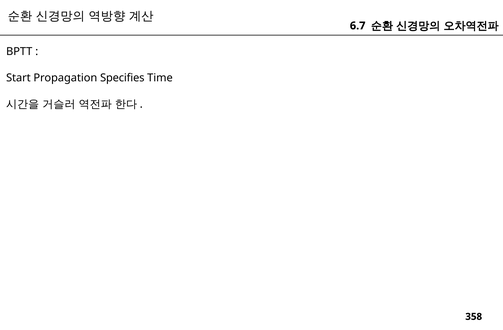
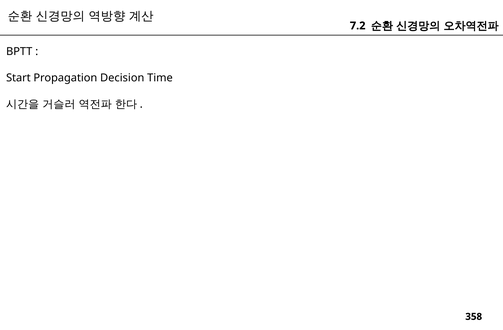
6.7: 6.7 -> 7.2
Specifies: Specifies -> Decision
